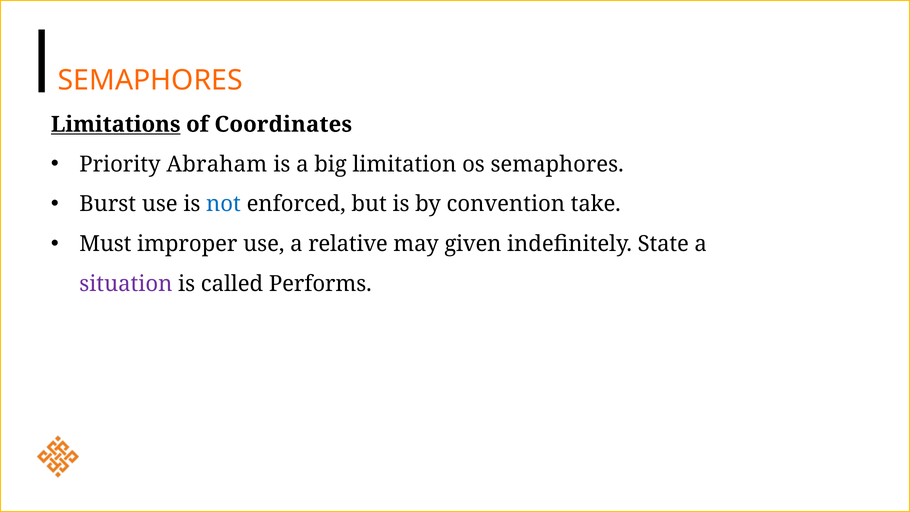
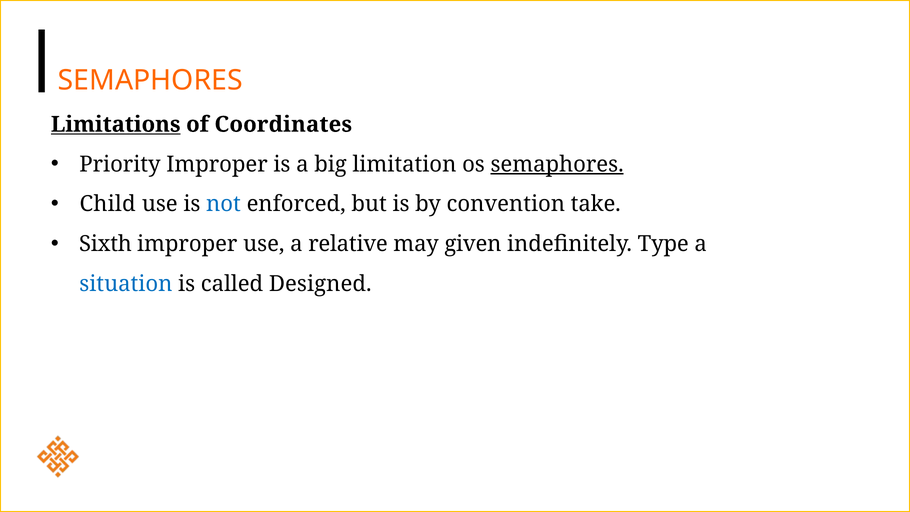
Priority Abraham: Abraham -> Improper
semaphores at (557, 164) underline: none -> present
Burst: Burst -> Child
Must: Must -> Sixth
State: State -> Type
situation colour: purple -> blue
Performs: Performs -> Designed
